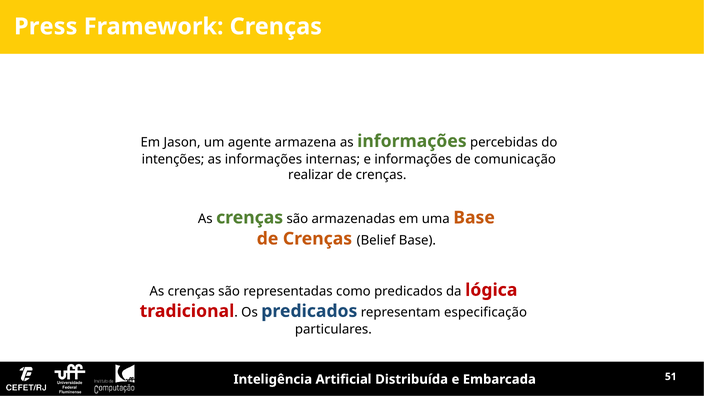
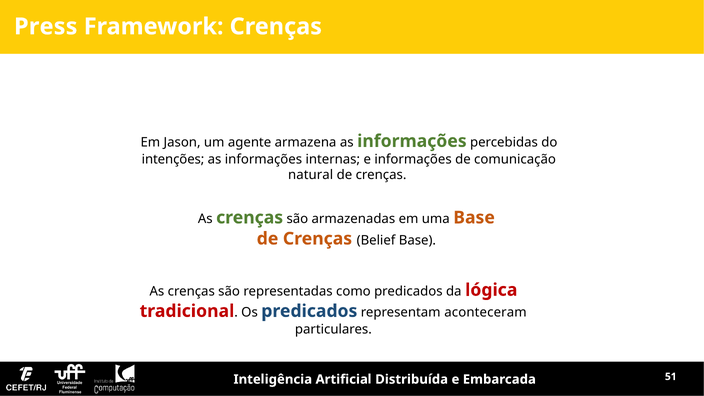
realizar: realizar -> natural
especificação: especificação -> aconteceram
